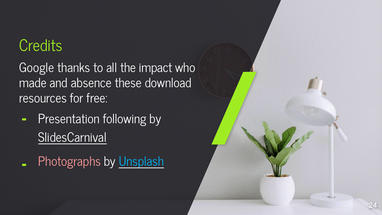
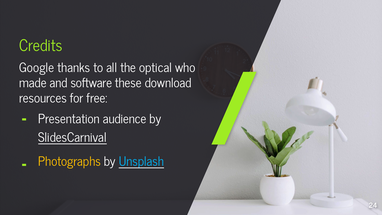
impact: impact -> optical
absence: absence -> software
following: following -> audience
Photographs colour: pink -> yellow
